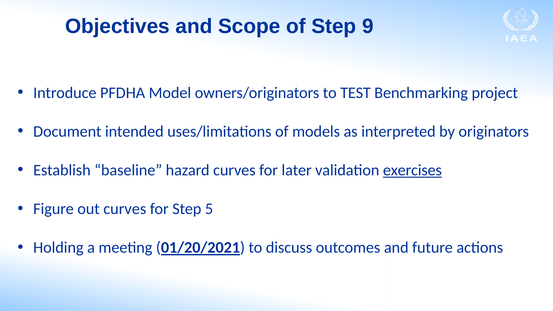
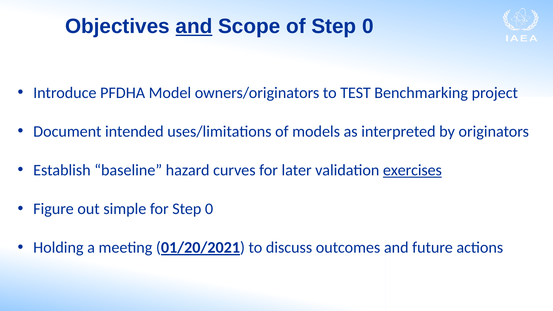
and at (194, 26) underline: none -> present
of Step 9: 9 -> 0
out curves: curves -> simple
for Step 5: 5 -> 0
